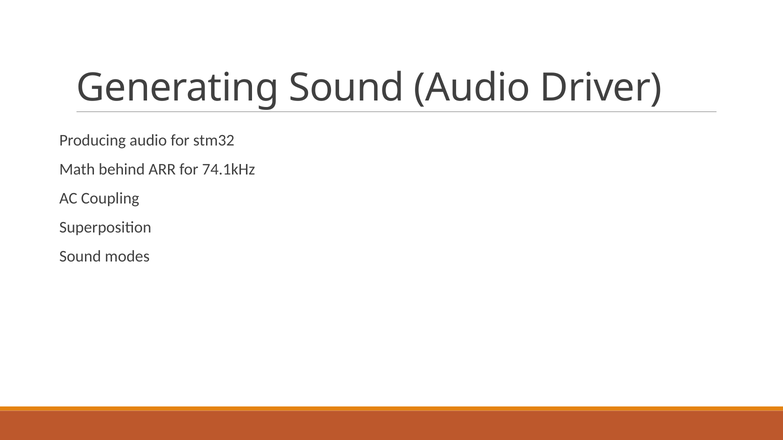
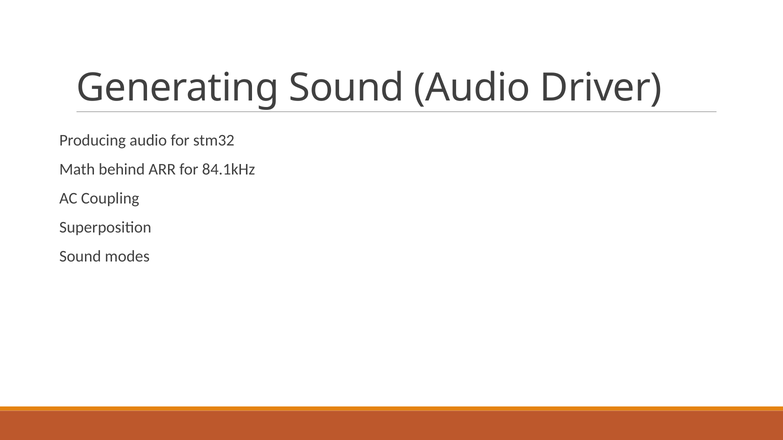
74.1kHz: 74.1kHz -> 84.1kHz
